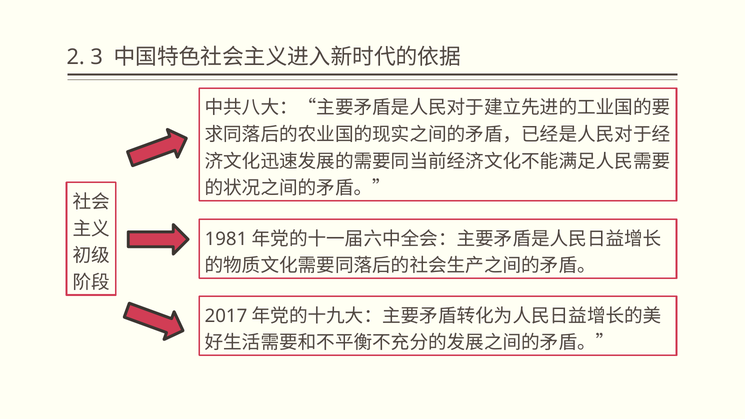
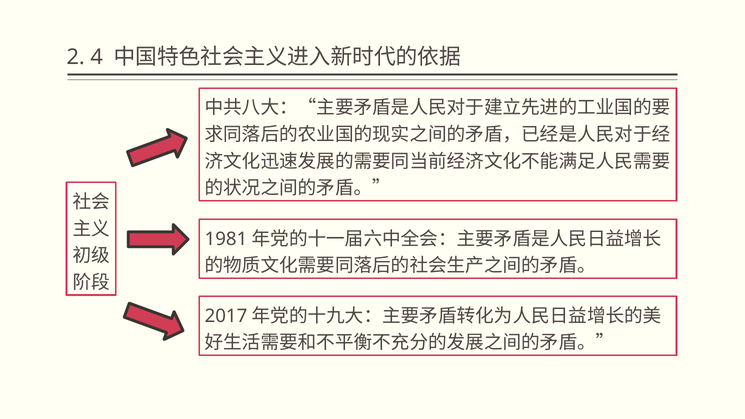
3: 3 -> 4
